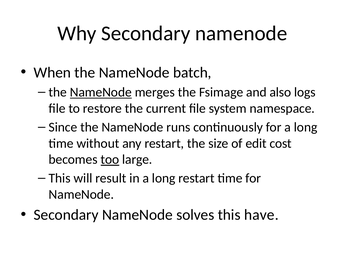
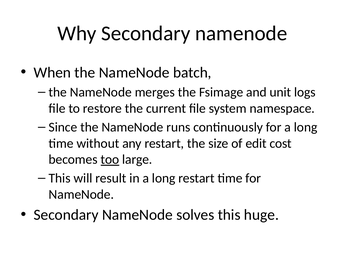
NameNode at (101, 92) underline: present -> none
also: also -> unit
have: have -> huge
